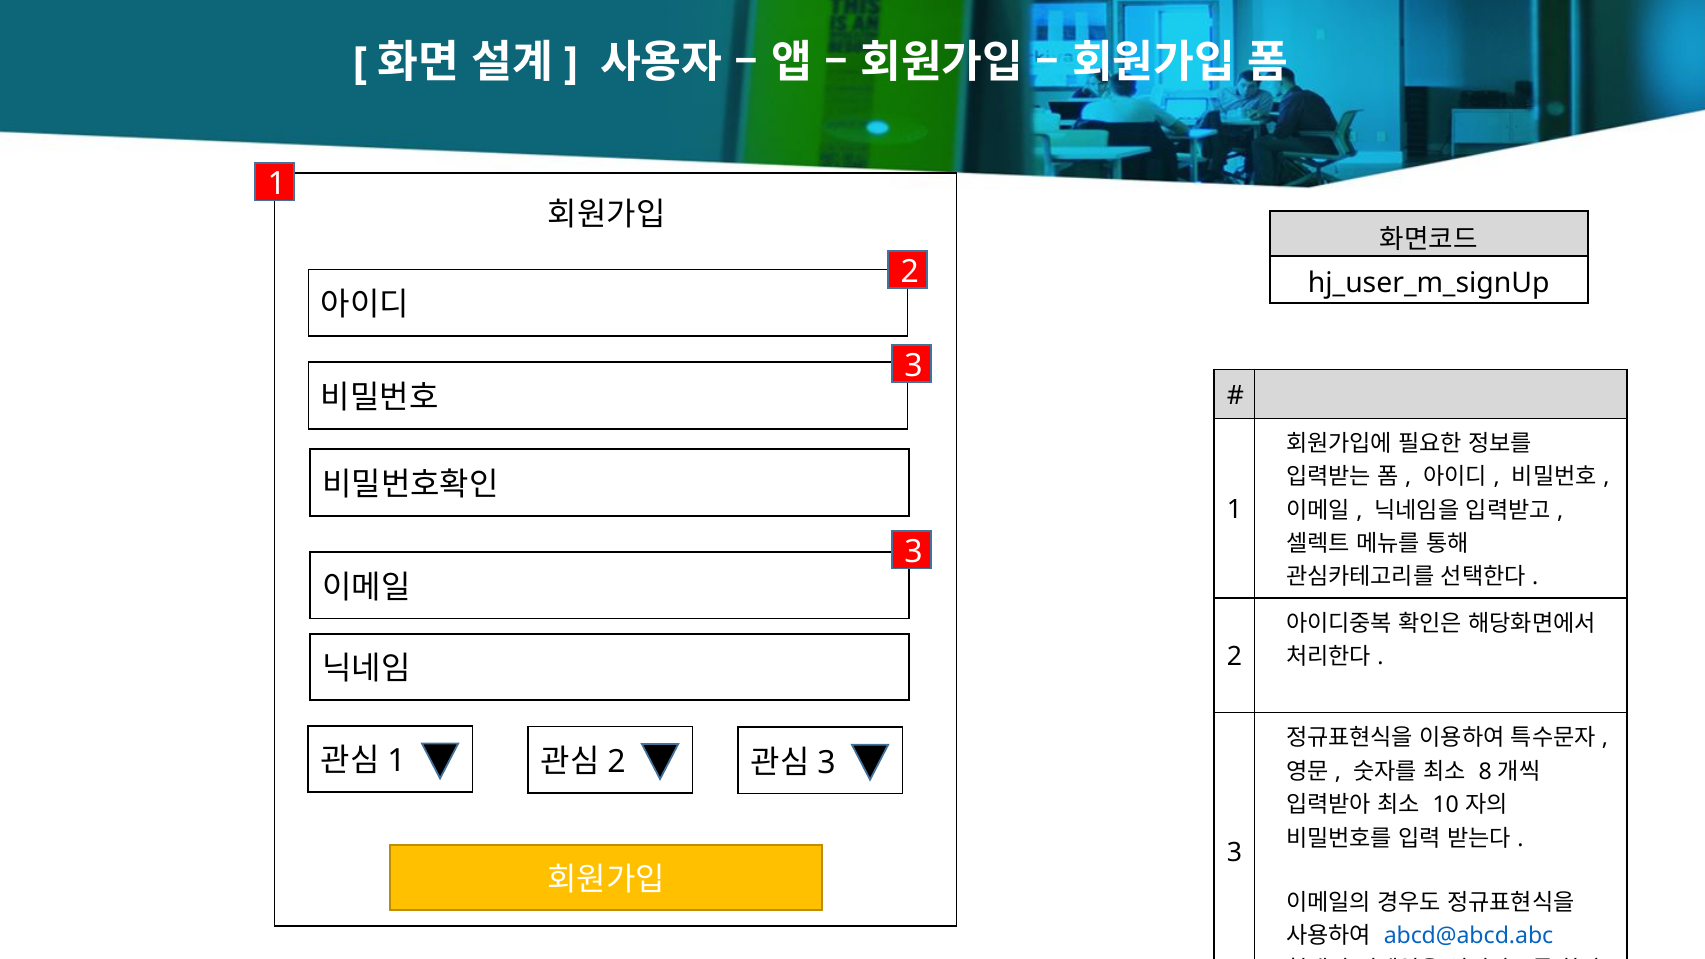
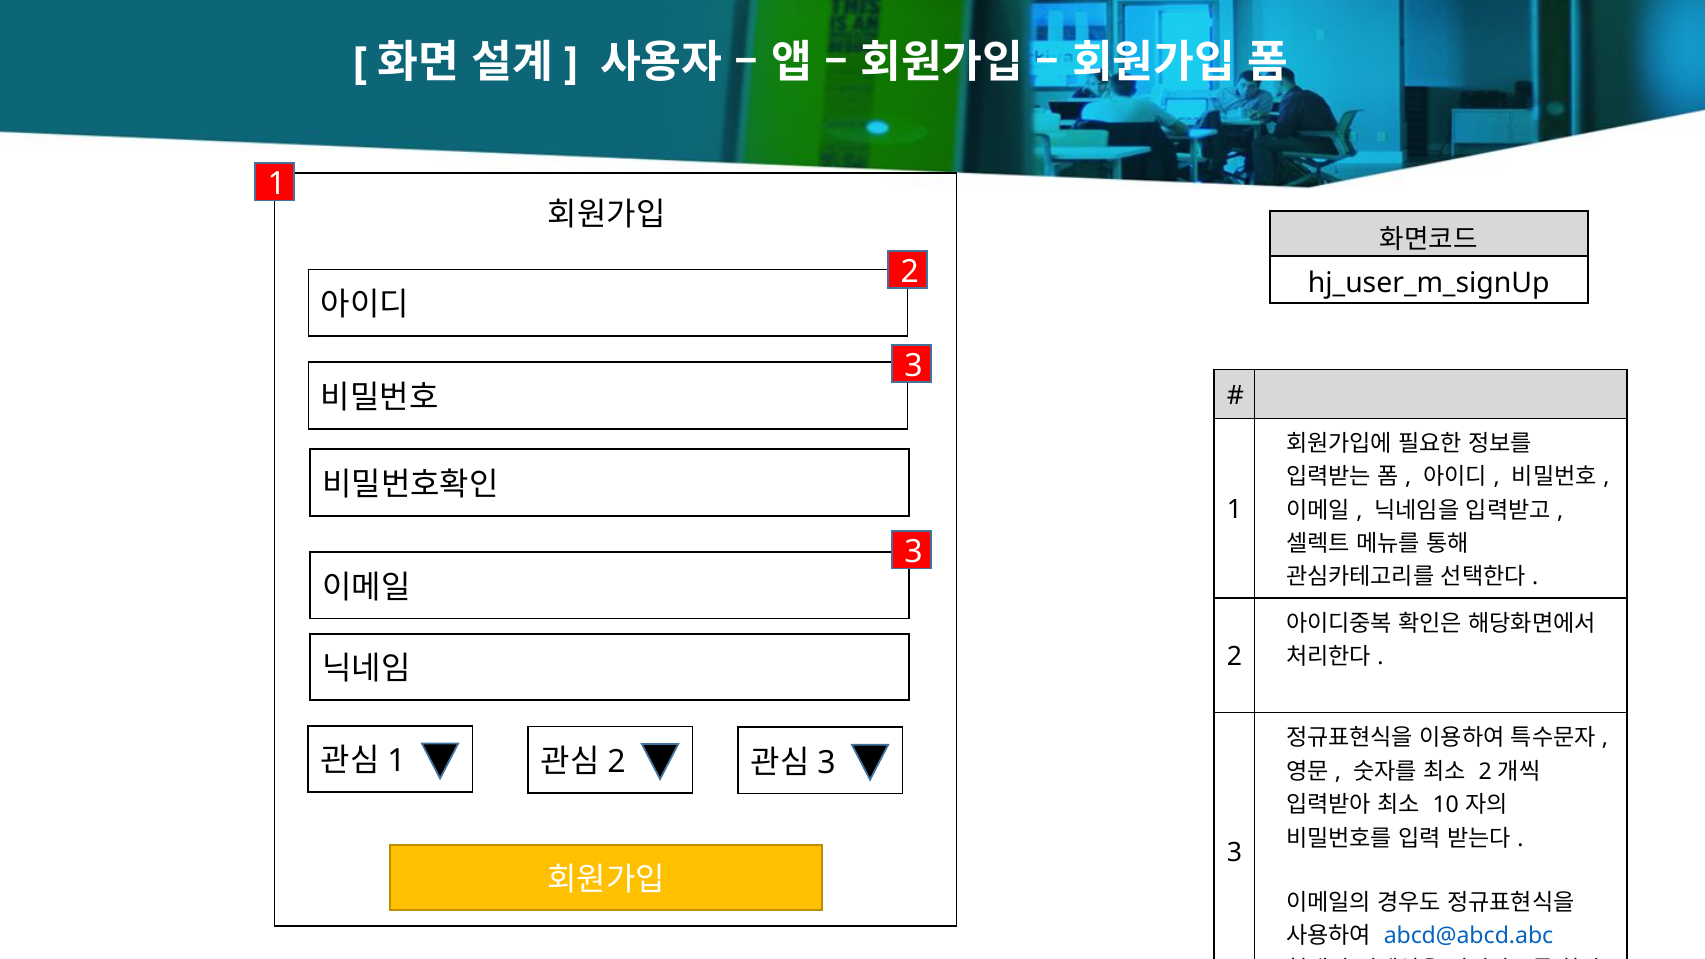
8 at (1485, 772): 8 -> 2
